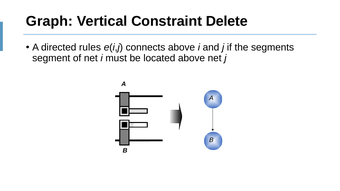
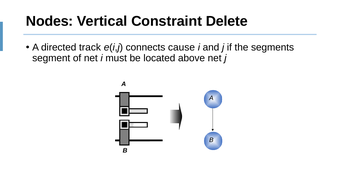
Graph: Graph -> Nodes
rules: rules -> track
connects above: above -> cause
